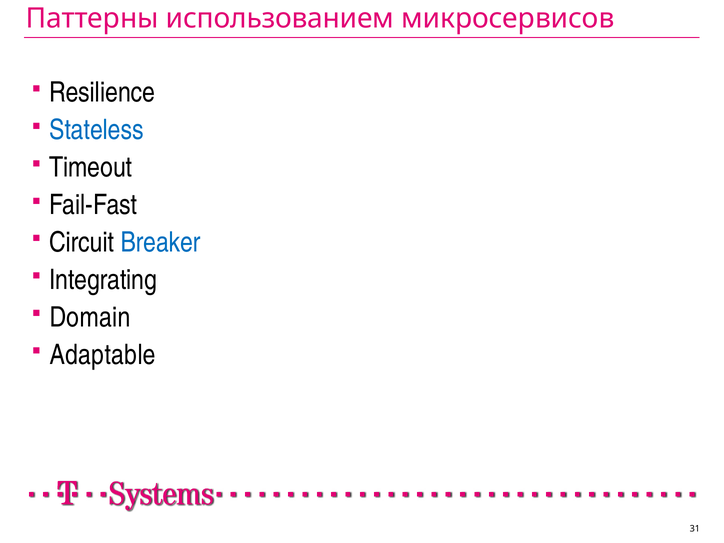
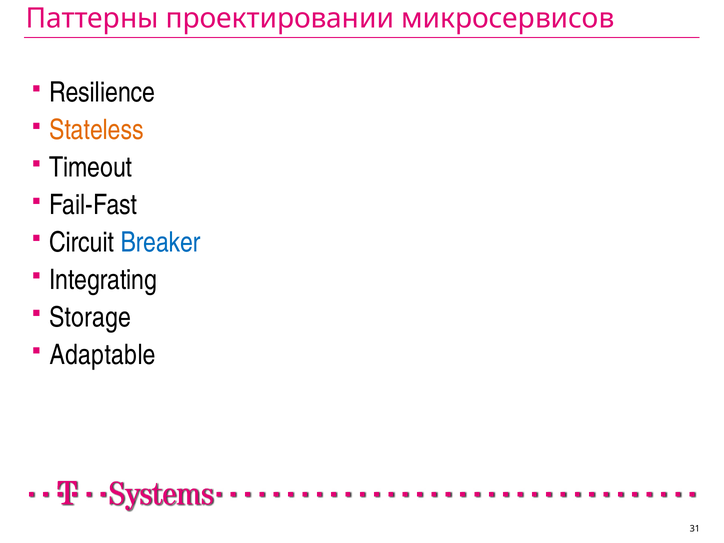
использованием: использованием -> проектировании
Stateless colour: blue -> orange
Domain: Domain -> Storage
